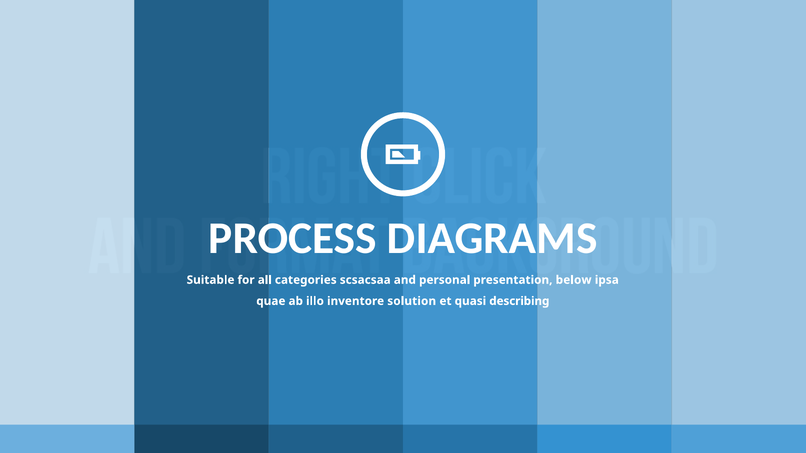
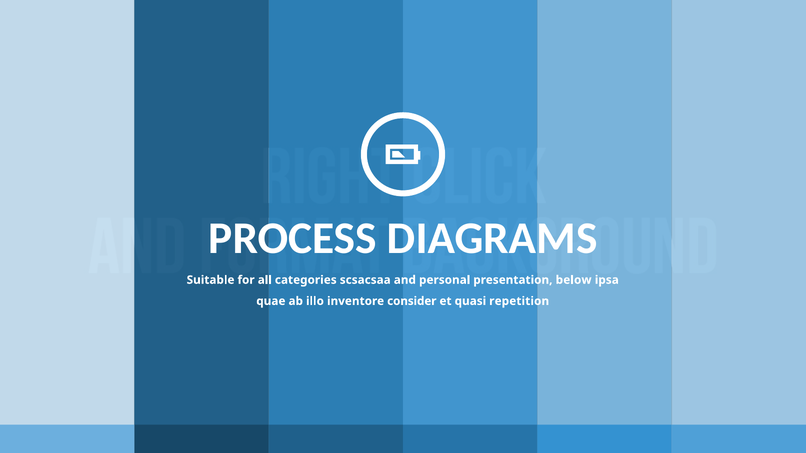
solution: solution -> consider
describing: describing -> repetition
